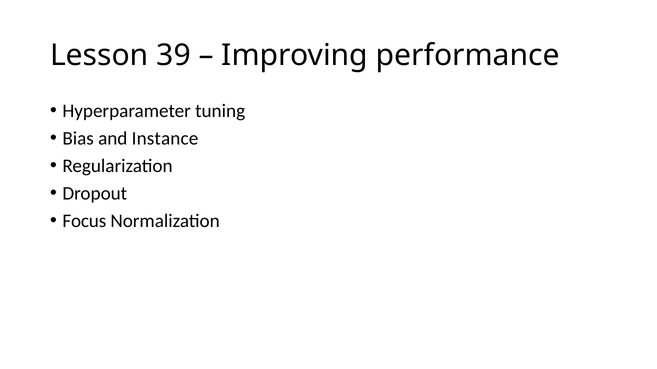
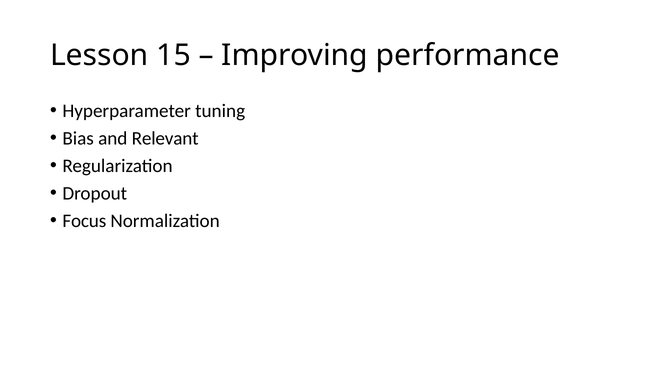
39: 39 -> 15
Instance: Instance -> Relevant
